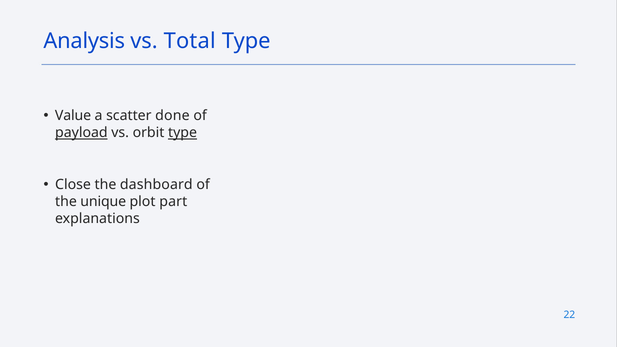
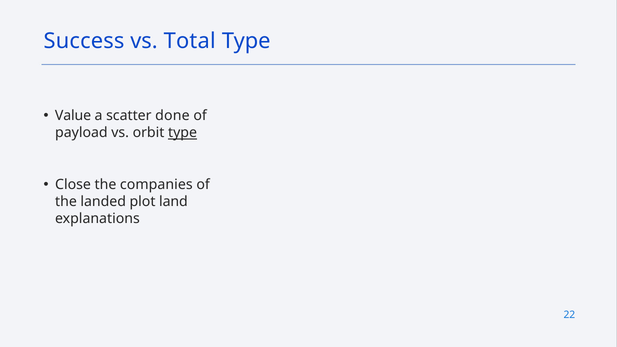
Analysis: Analysis -> Success
payload underline: present -> none
dashboard: dashboard -> companies
unique: unique -> landed
part: part -> land
